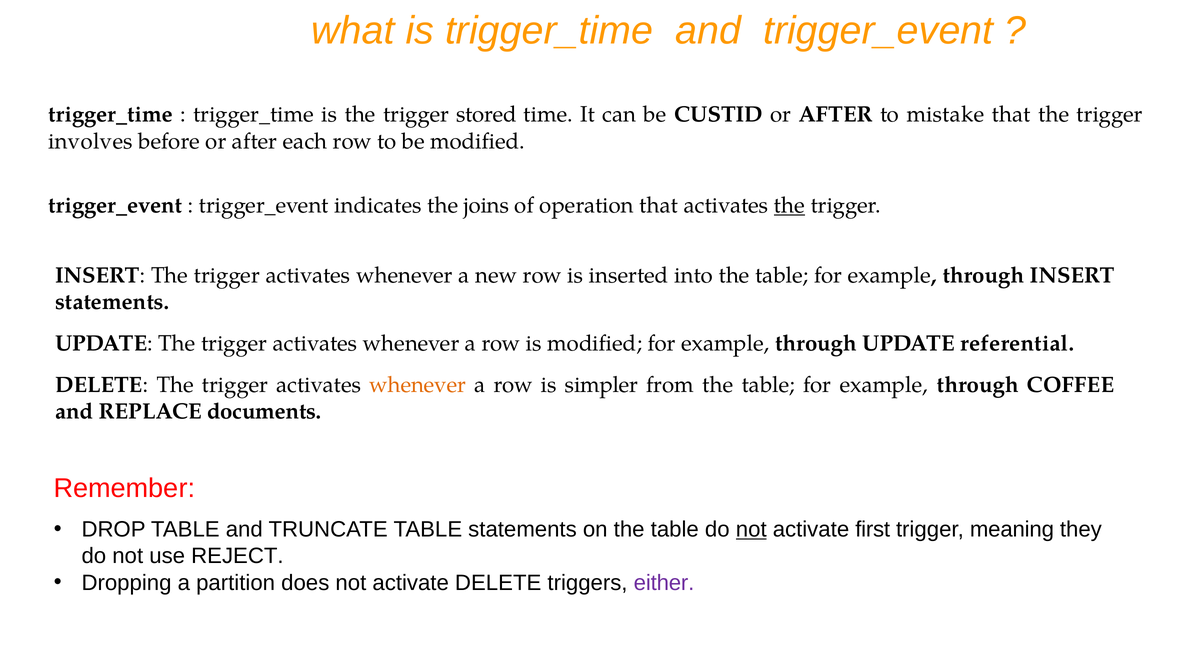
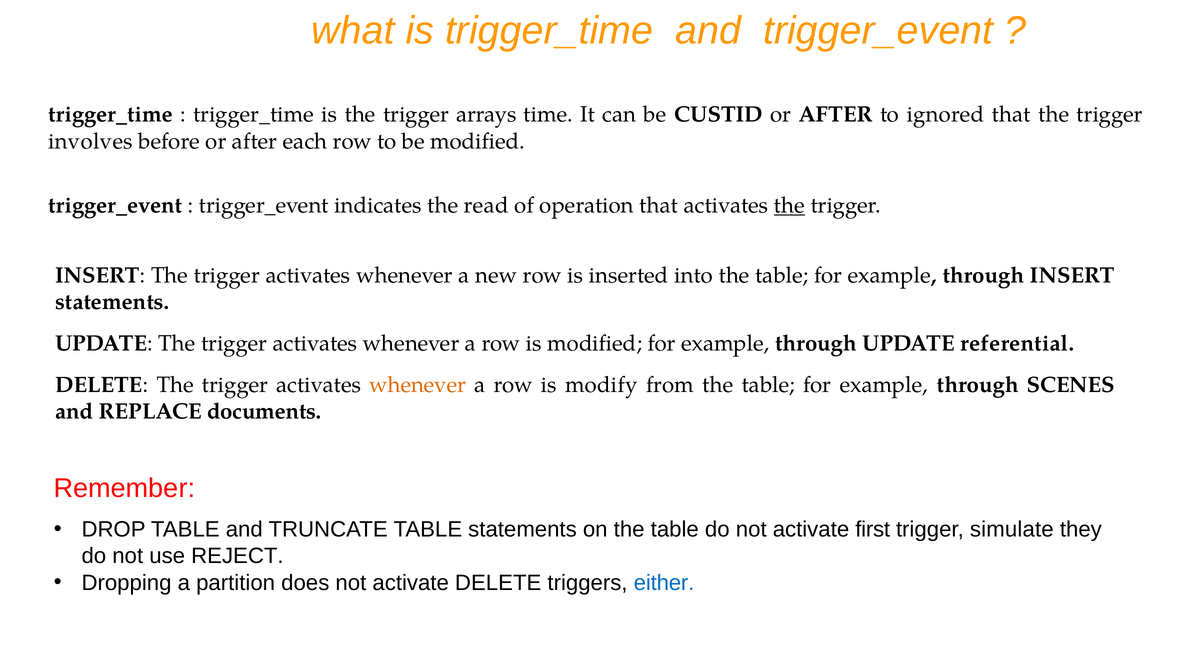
stored: stored -> arrays
mistake: mistake -> ignored
joins: joins -> read
simpler: simpler -> modify
COFFEE: COFFEE -> SCENES
not at (751, 529) underline: present -> none
meaning: meaning -> simulate
either colour: purple -> blue
